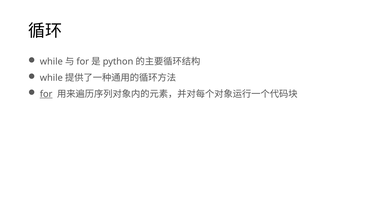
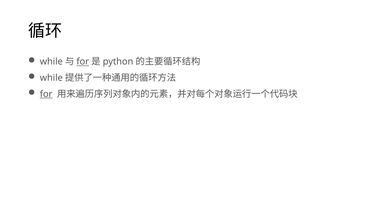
for at (83, 62) underline: none -> present
